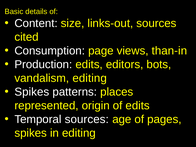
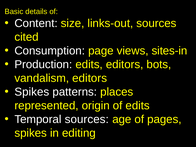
than-in: than-in -> sites-in
vandalism editing: editing -> editors
